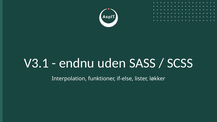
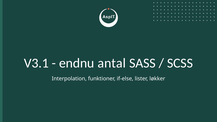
uden: uden -> antal
